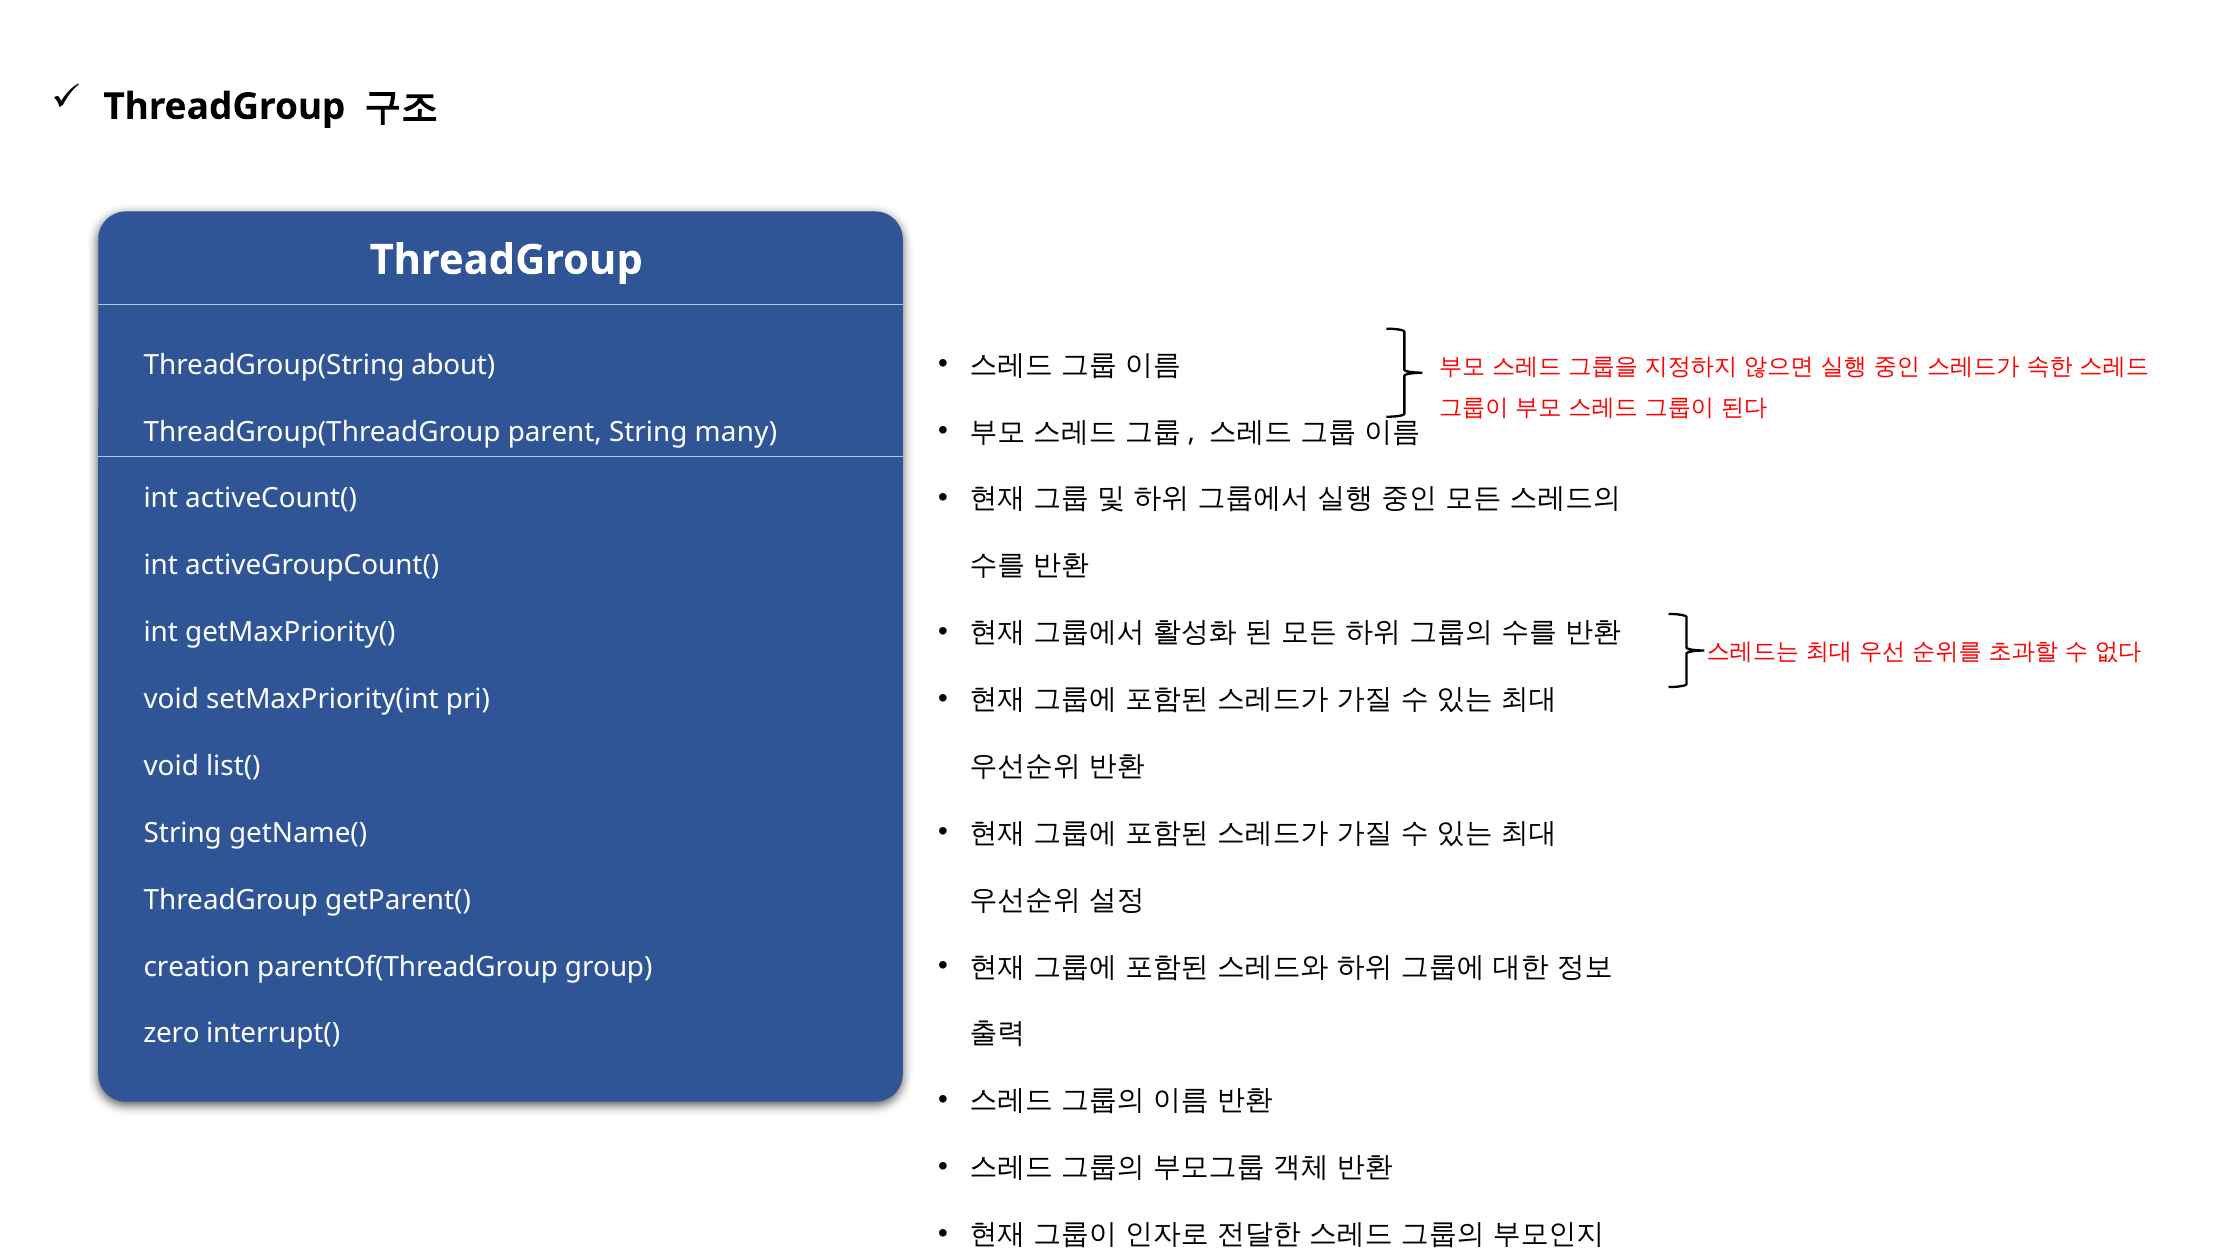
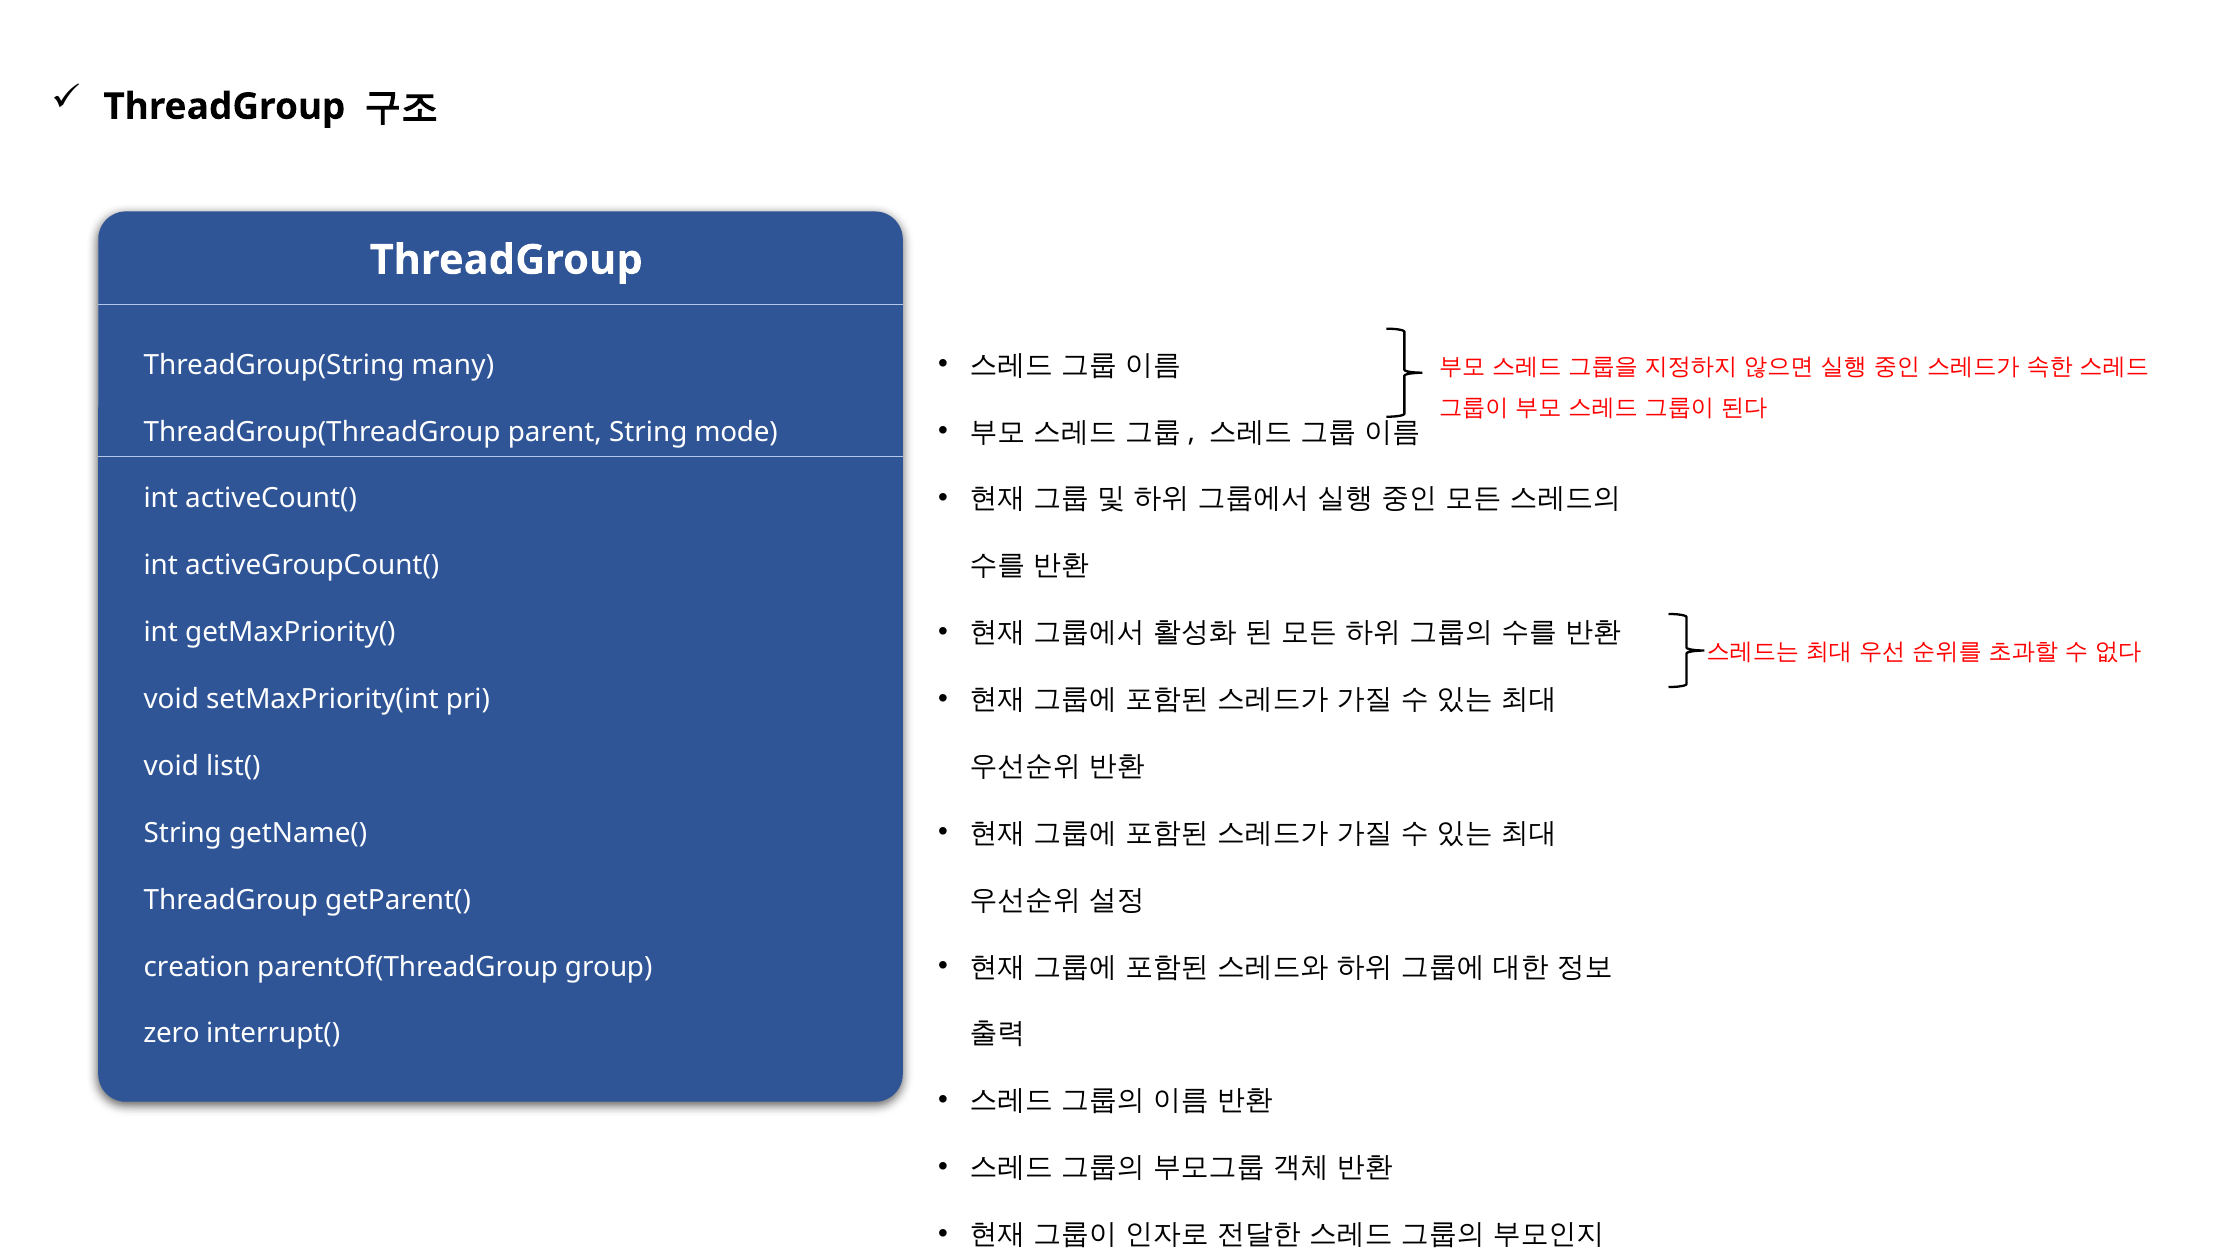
about: about -> many
many: many -> mode
